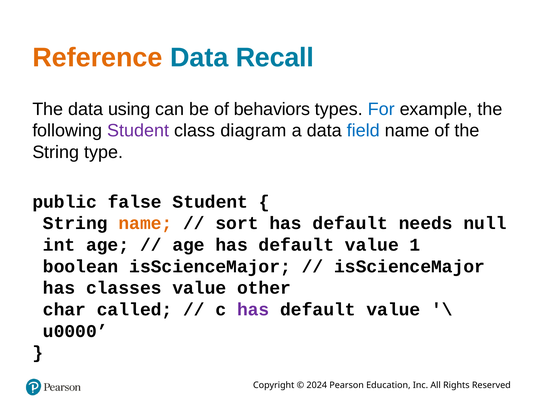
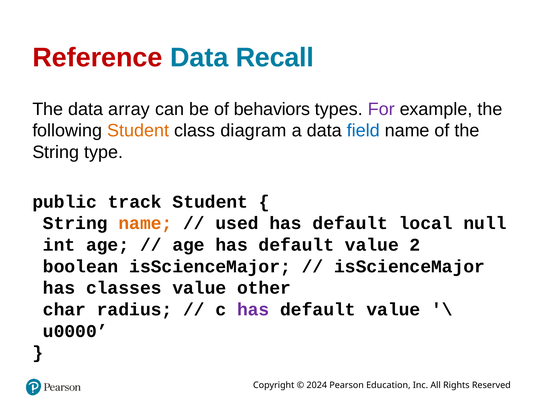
Reference colour: orange -> red
using: using -> array
For colour: blue -> purple
Student at (138, 131) colour: purple -> orange
false: false -> track
sort: sort -> used
needs: needs -> local
1: 1 -> 2
called: called -> radius
